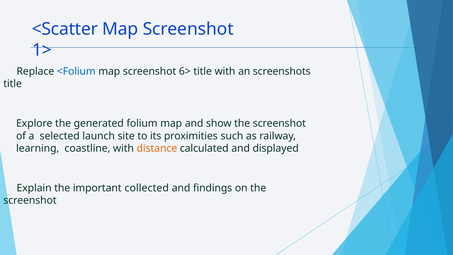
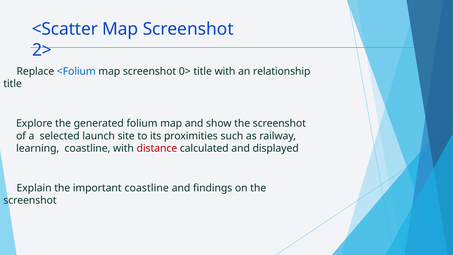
1>: 1> -> 2>
6>: 6> -> 0>
screenshots: screenshots -> relationship
distance colour: orange -> red
important collected: collected -> coastline
